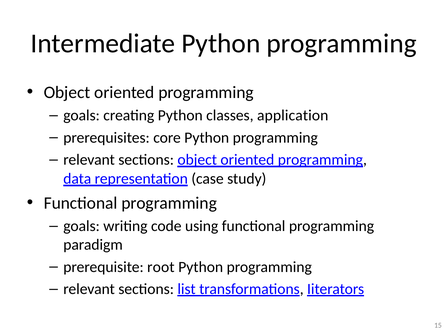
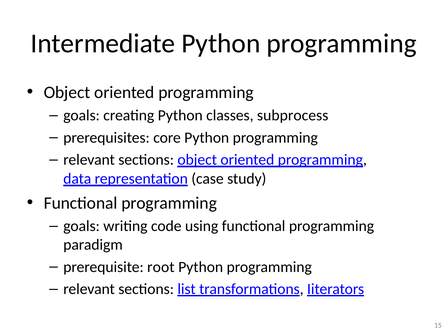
application: application -> subprocess
